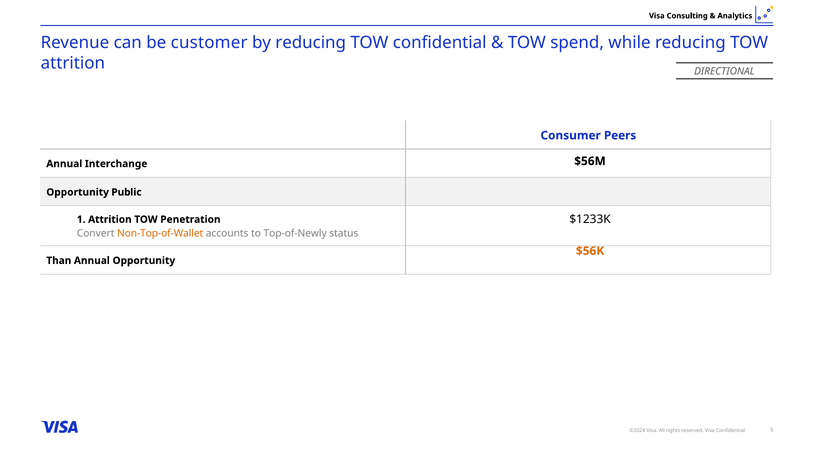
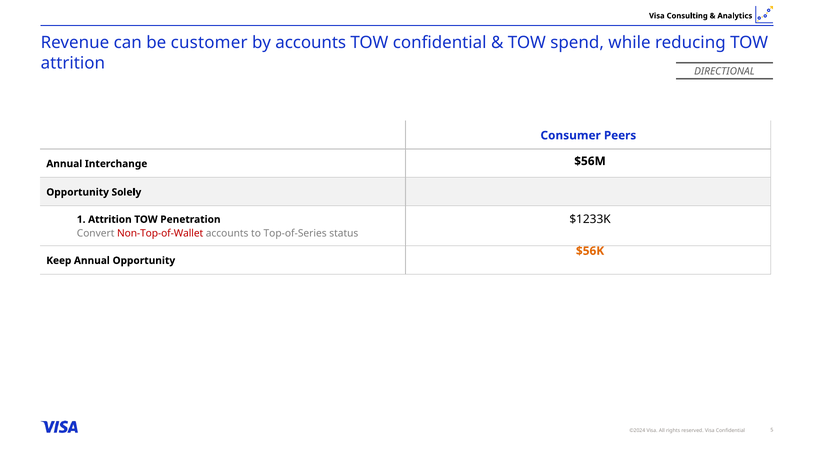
by reducing: reducing -> accounts
Public: Public -> Solely
Non-Top-of-Wallet colour: orange -> red
Top-of-Newly: Top-of-Newly -> Top-of-Series
Than: Than -> Keep
